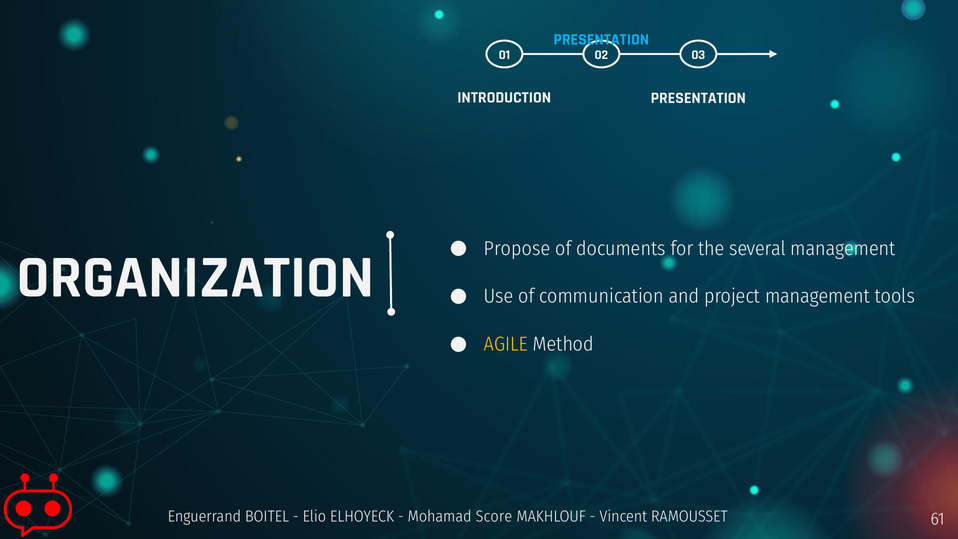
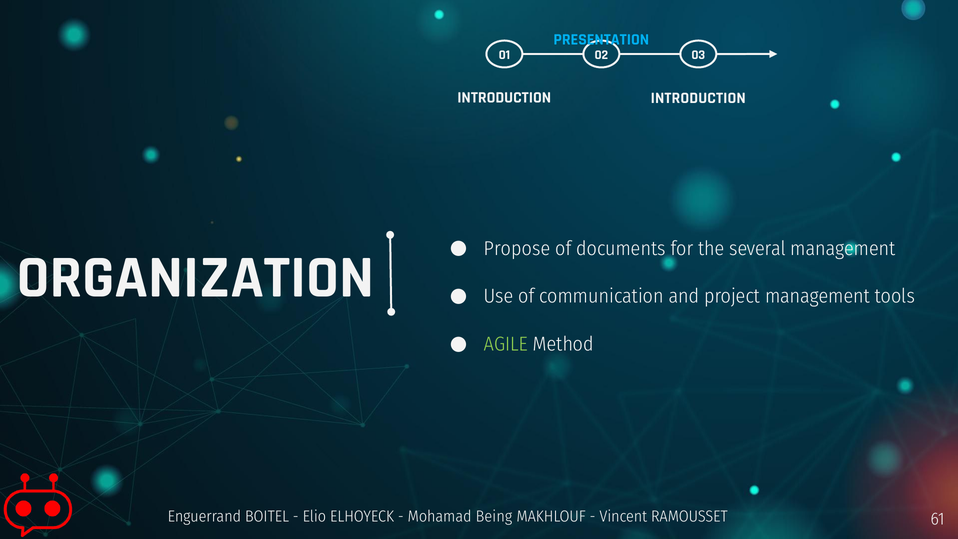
PRESENTATION at (698, 98): PRESENTATION -> INTRODUCTION
AGILE colour: yellow -> light green
Score: Score -> Being
